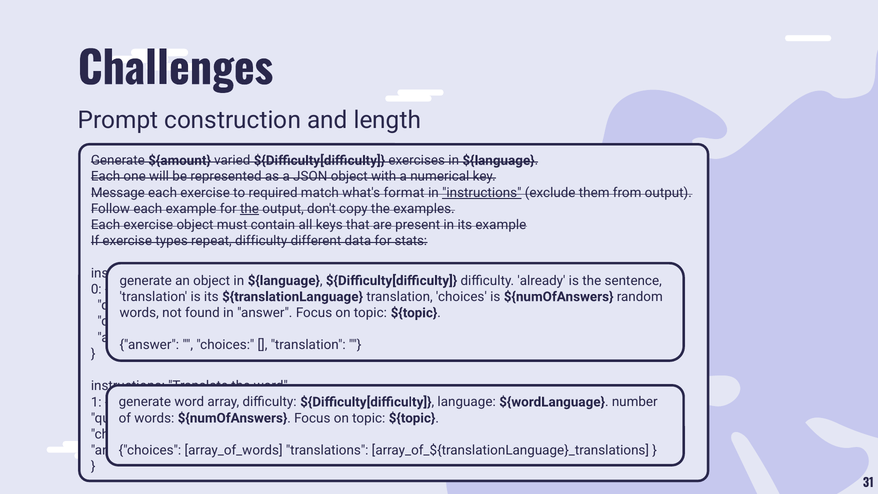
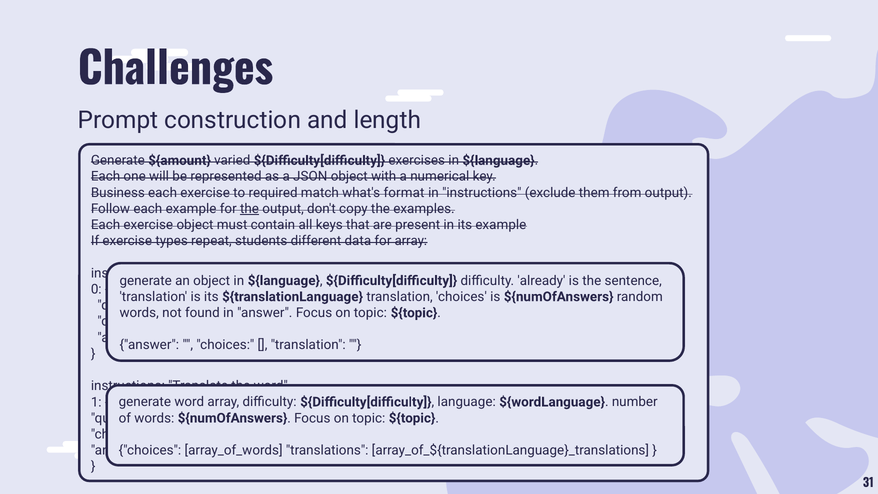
Message: Message -> Business
instructions at (482, 193) underline: present -> none
repeat difficulty: difficulty -> students
for stats: stats -> array
